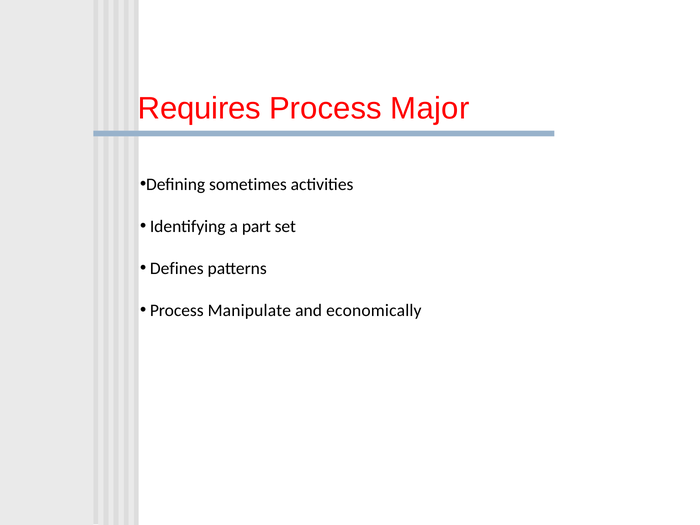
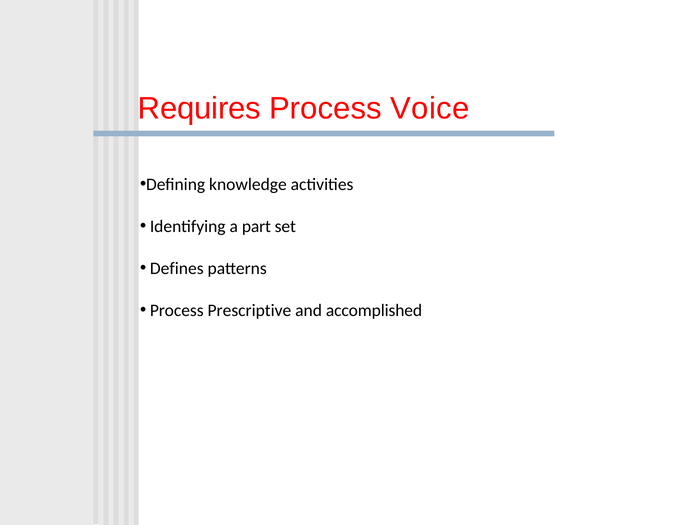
Major: Major -> Voice
sometimes: sometimes -> knowledge
Manipulate: Manipulate -> Prescriptive
economically: economically -> accomplished
